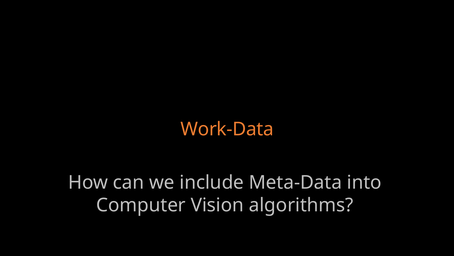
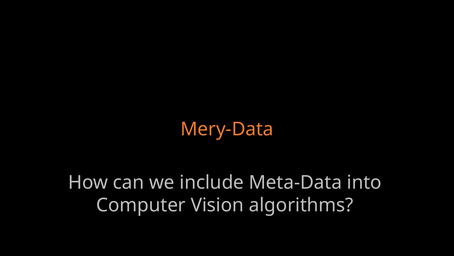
Work-Data: Work-Data -> Mery-Data
